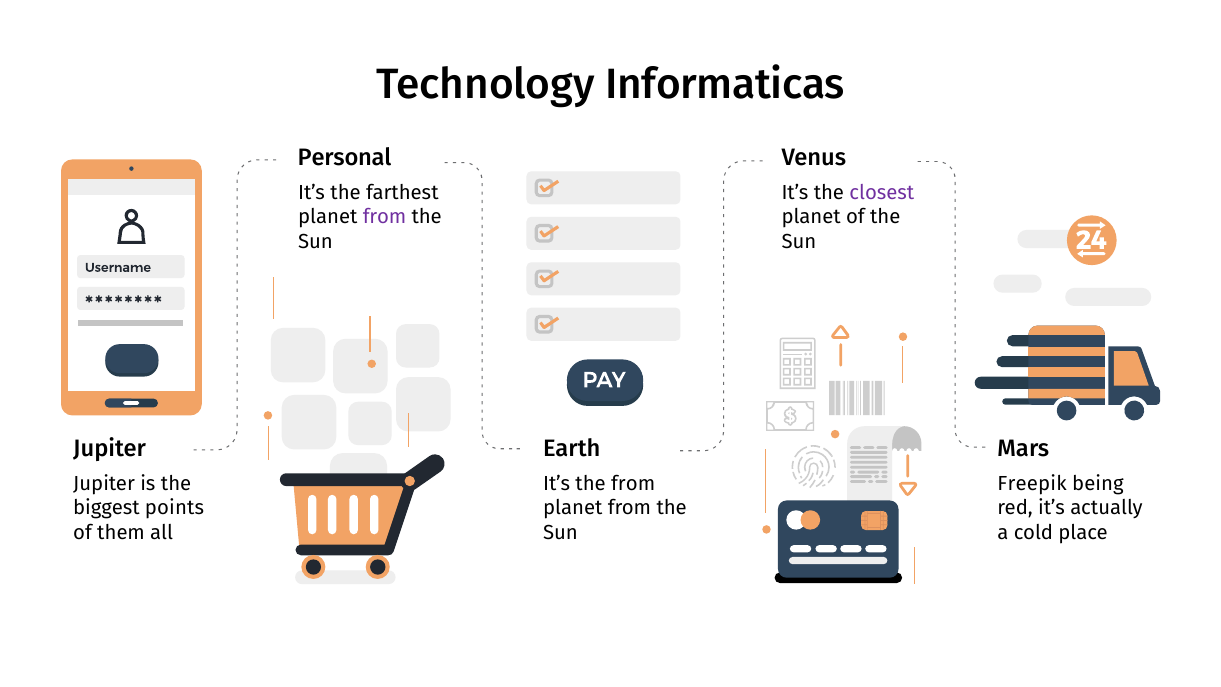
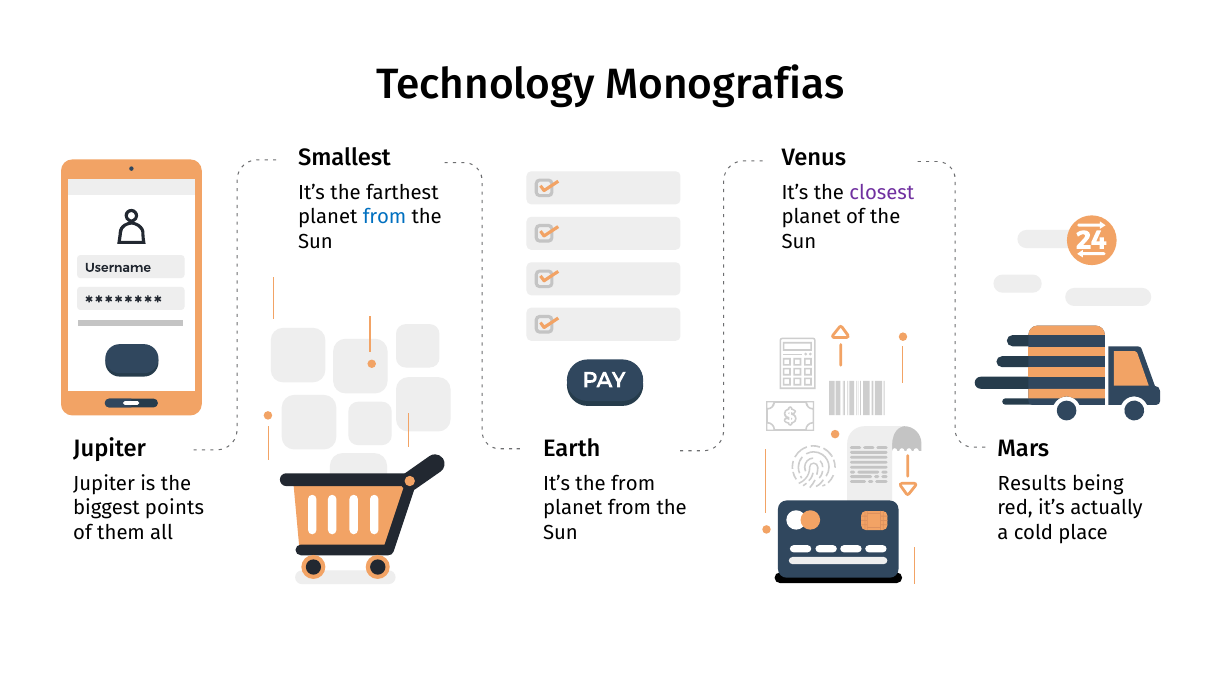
Informaticas: Informaticas -> Monografias
Personal: Personal -> Smallest
from at (385, 217) colour: purple -> blue
Freepik: Freepik -> Results
